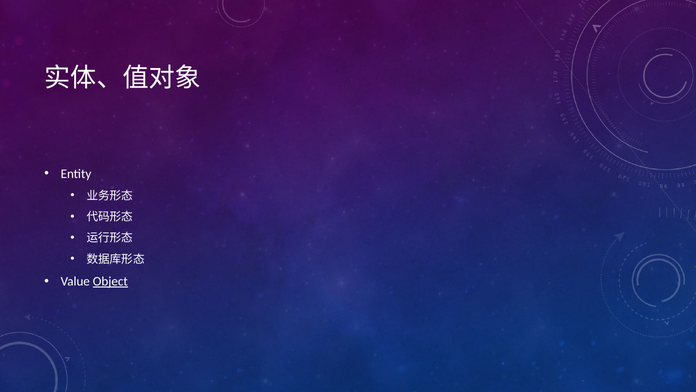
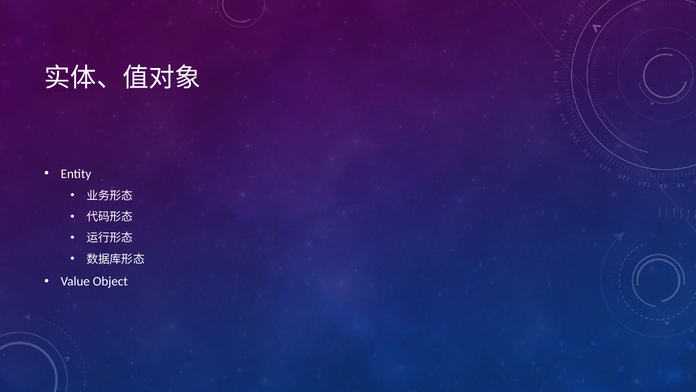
Object underline: present -> none
